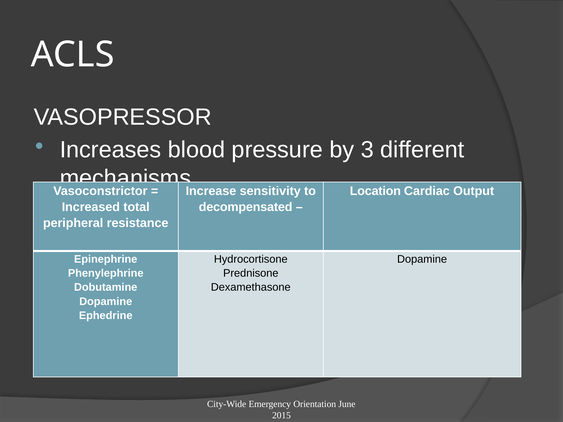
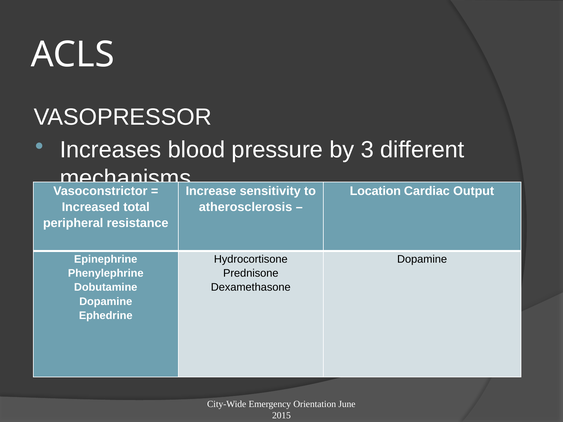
decompensated: decompensated -> atherosclerosis
